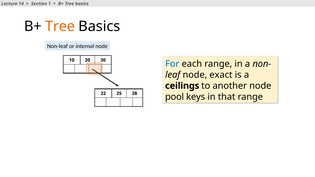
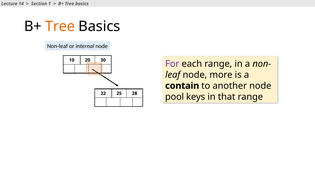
For colour: blue -> purple
exact: exact -> more
ceilings: ceilings -> contain
